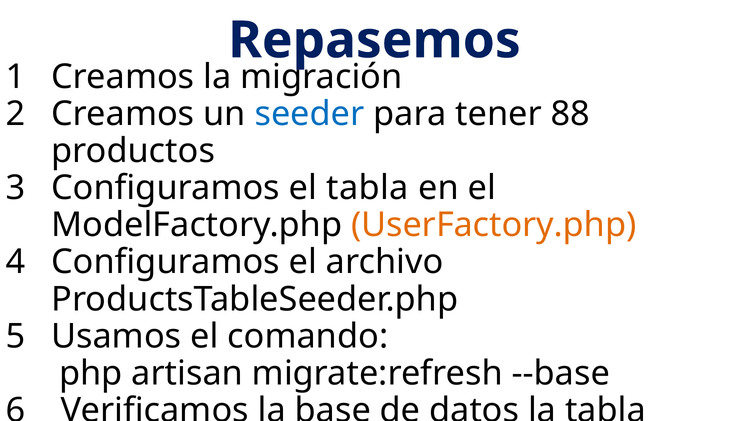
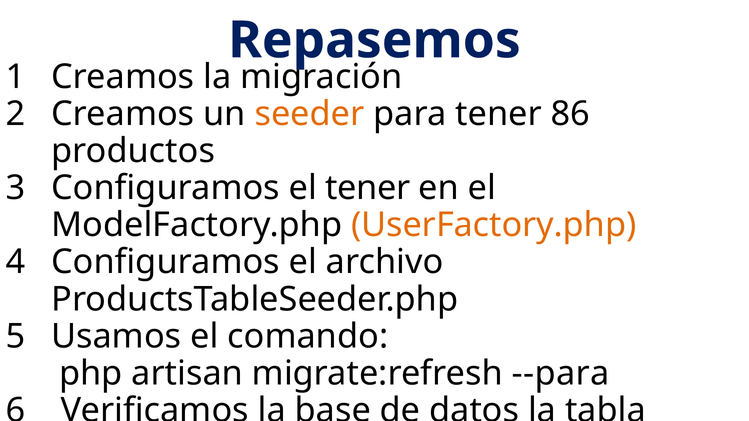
seeder colour: blue -> orange
88: 88 -> 86
el tabla: tabla -> tener
--base: --base -> --para
